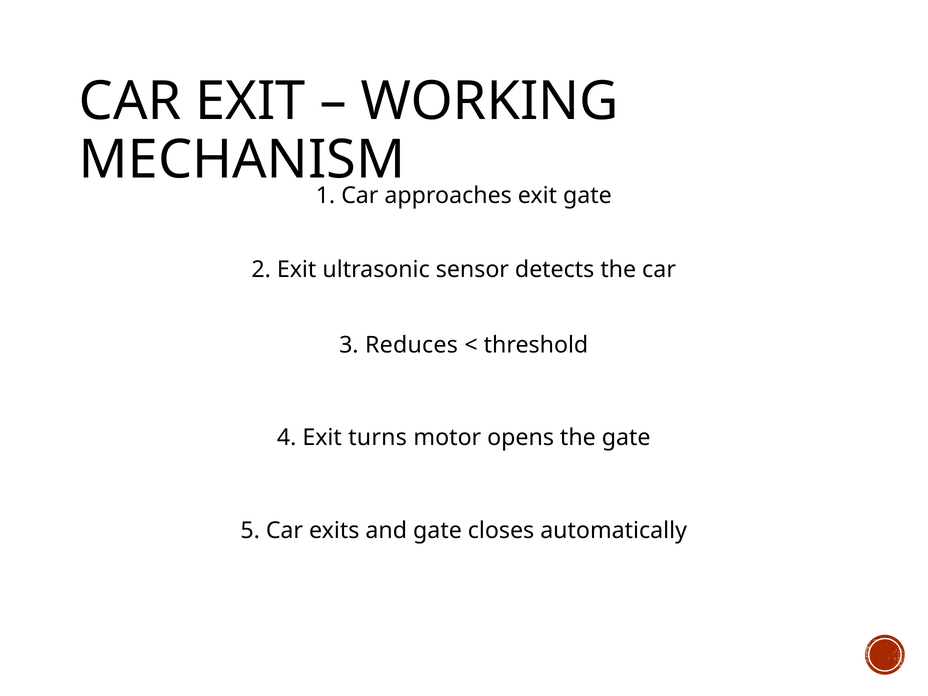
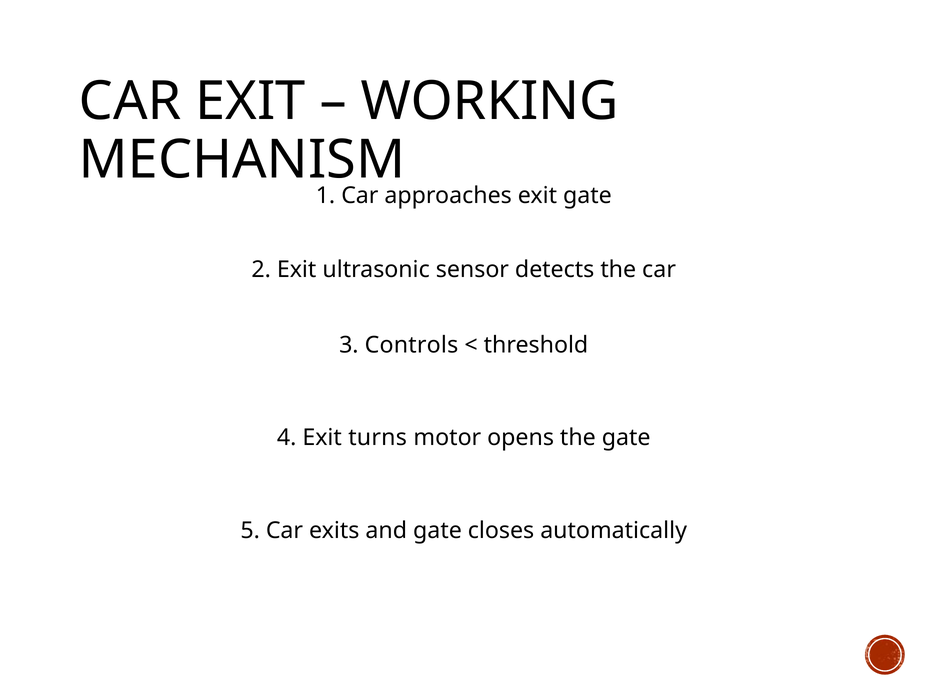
Reduces: Reduces -> Controls
